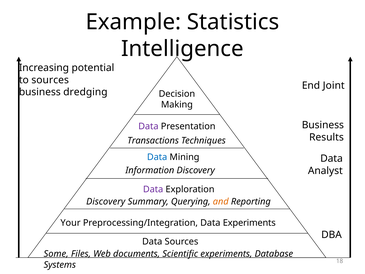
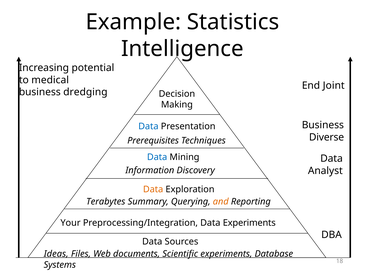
to sources: sources -> medical
Data at (148, 126) colour: purple -> blue
Results: Results -> Diverse
Transactions: Transactions -> Prerequisites
Data at (153, 189) colour: purple -> orange
Discovery at (106, 201): Discovery -> Terabytes
Some: Some -> Ideas
